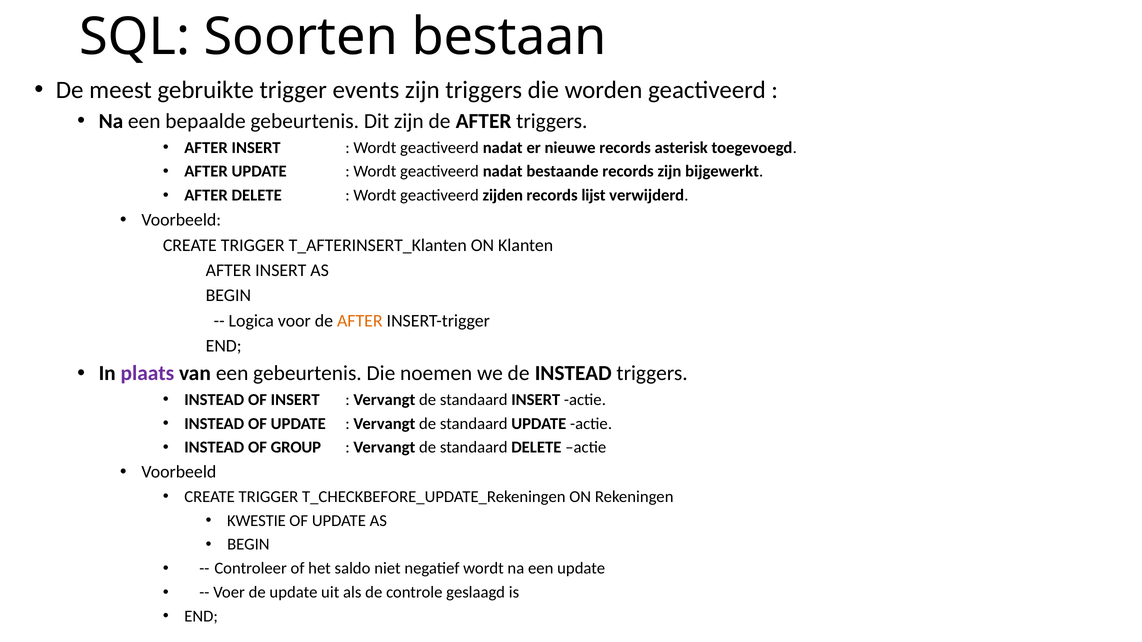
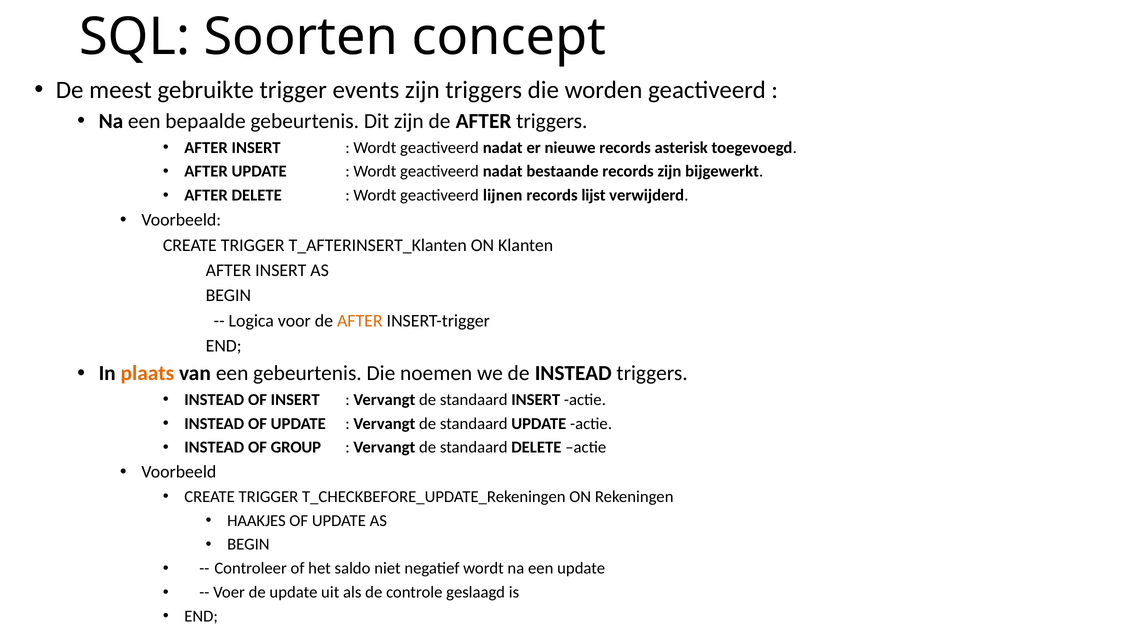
bestaan: bestaan -> concept
zijden: zijden -> lijnen
plaats colour: purple -> orange
KWESTIE: KWESTIE -> HAAKJES
